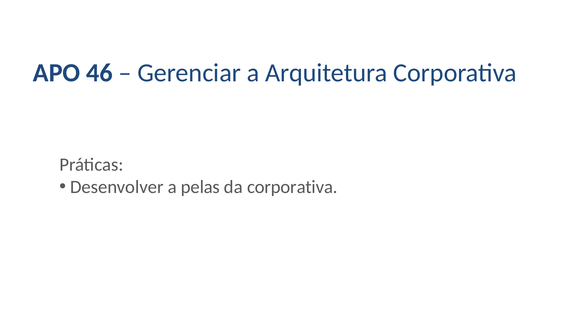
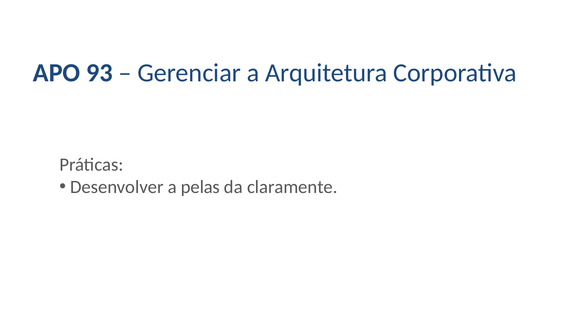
46: 46 -> 93
da corporativa: corporativa -> claramente
